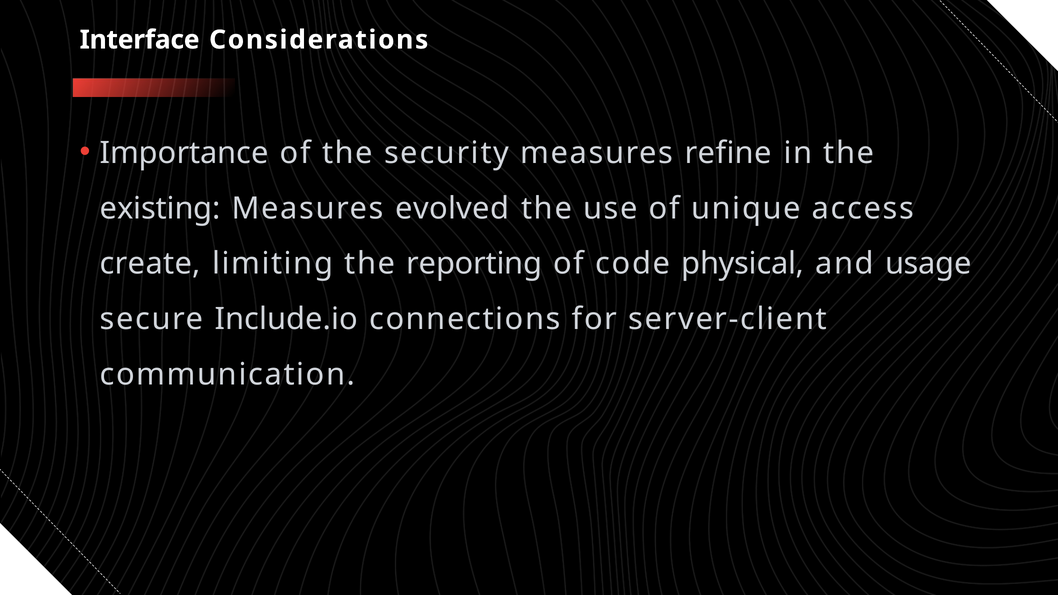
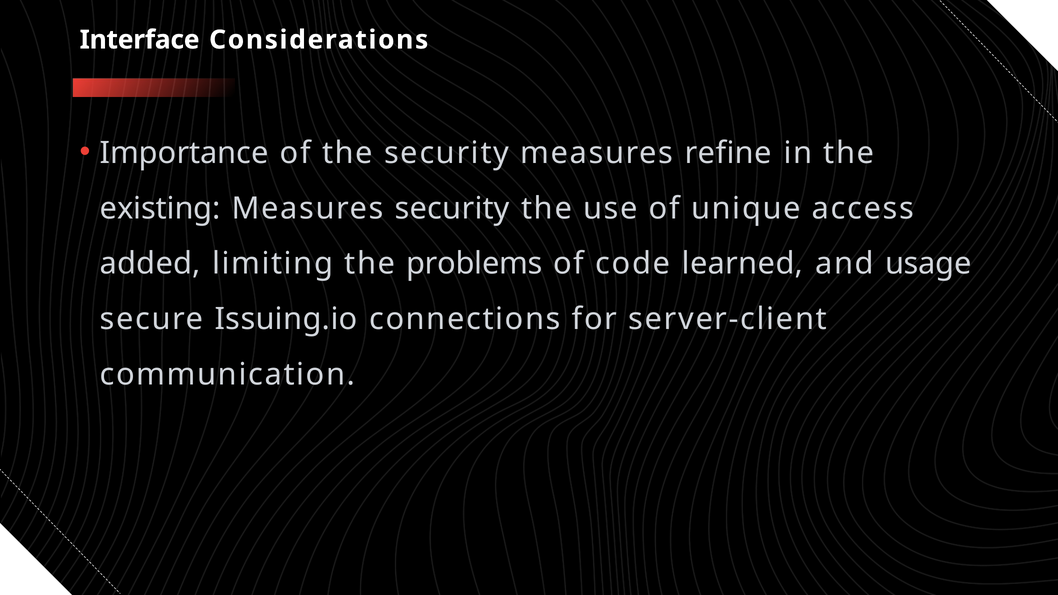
Measures evolved: evolved -> security
create: create -> added
reporting: reporting -> problems
physical: physical -> learned
Include.io: Include.io -> Issuing.io
